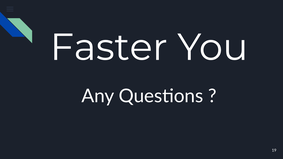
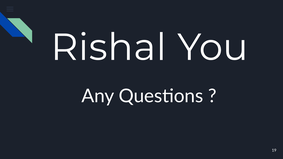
Faster: Faster -> Rishal
